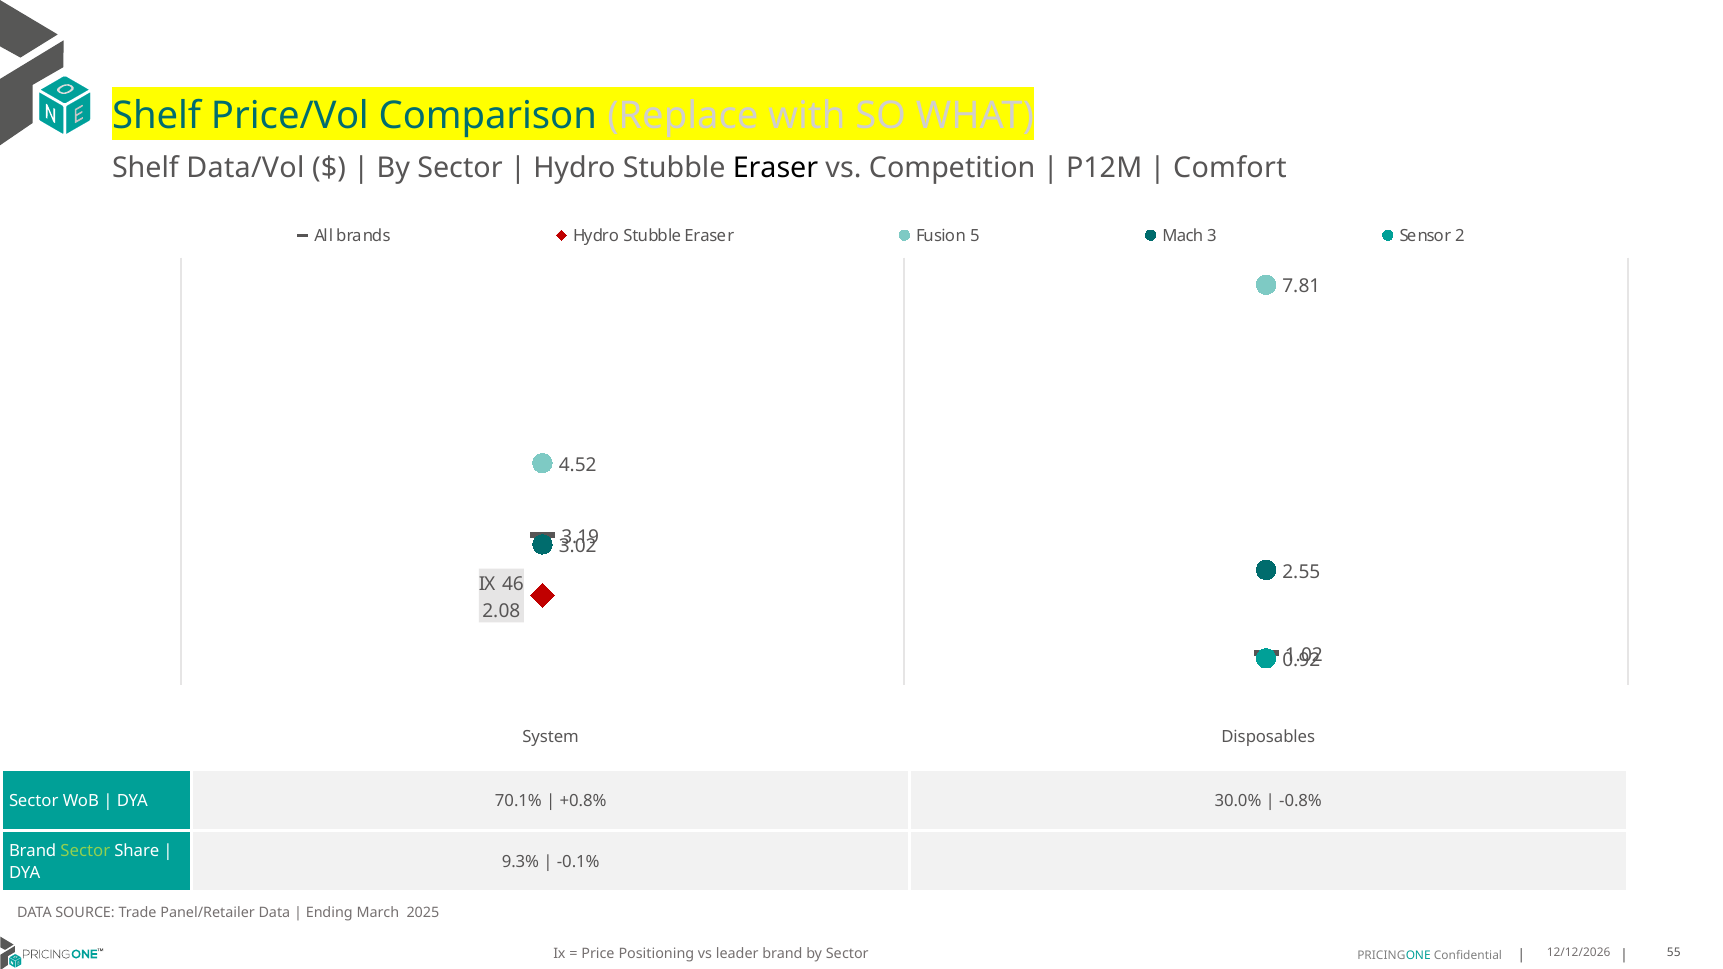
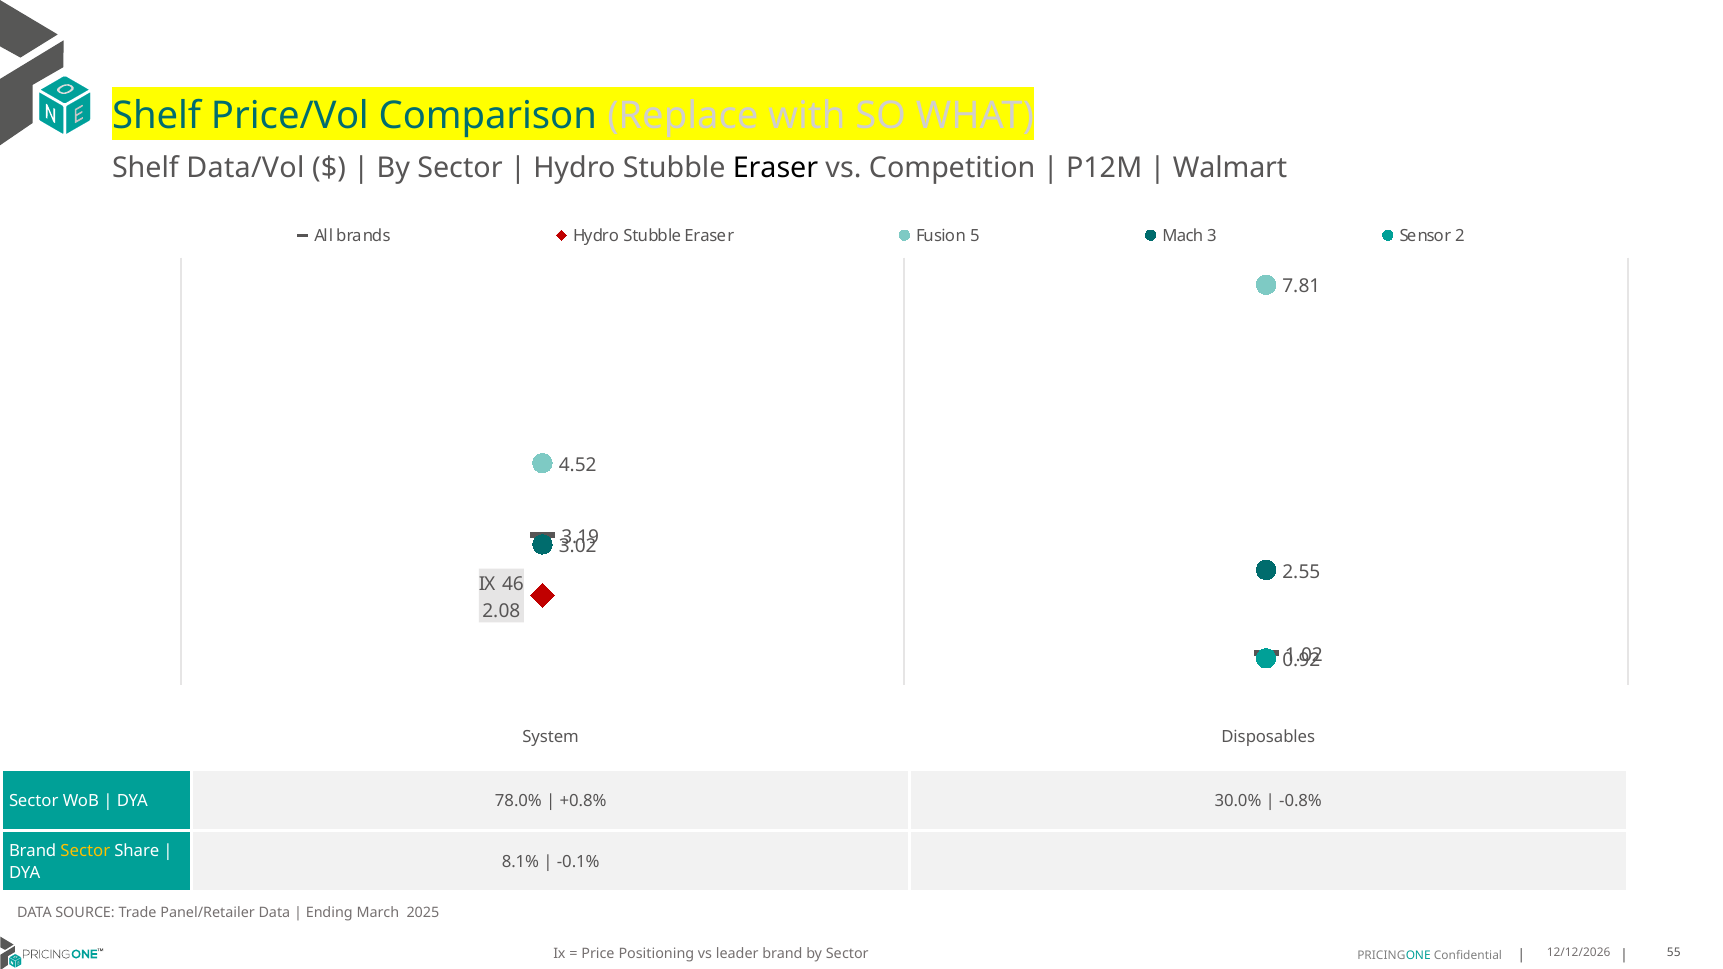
Comfort: Comfort -> Walmart
70.1%: 70.1% -> 78.0%
Sector at (85, 851) colour: light green -> yellow
9.3%: 9.3% -> 8.1%
